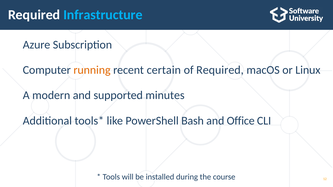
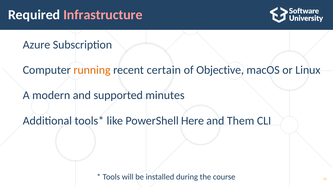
Infrastructure colour: light blue -> pink
of Required: Required -> Objective
Bash: Bash -> Here
Office: Office -> Them
